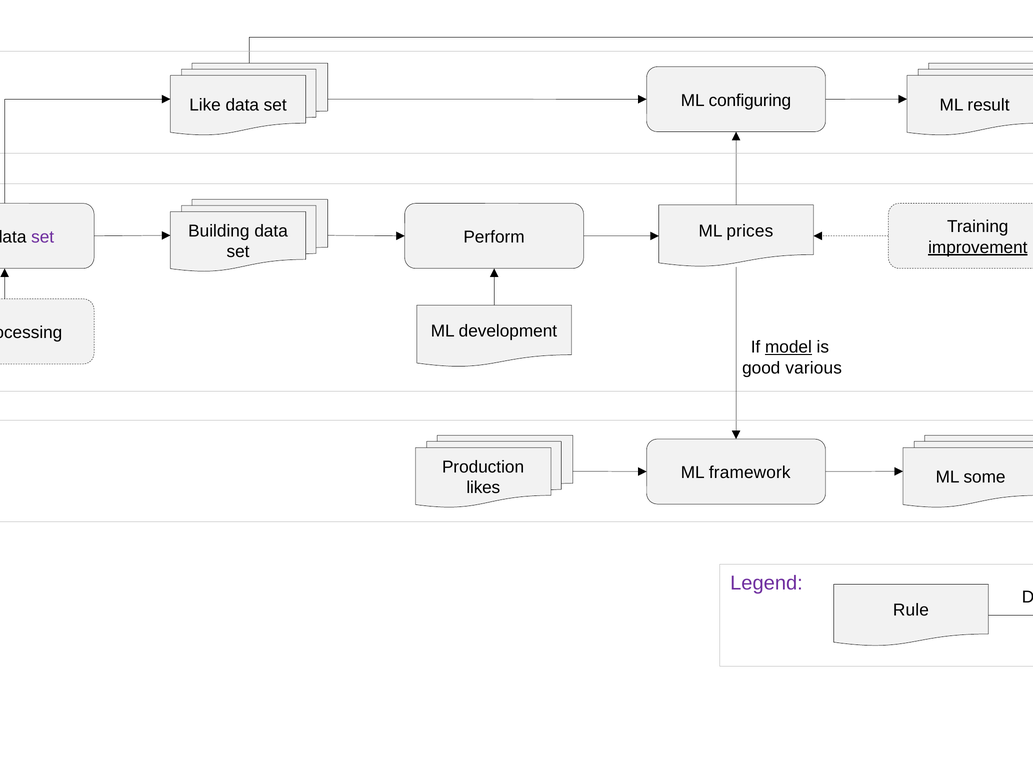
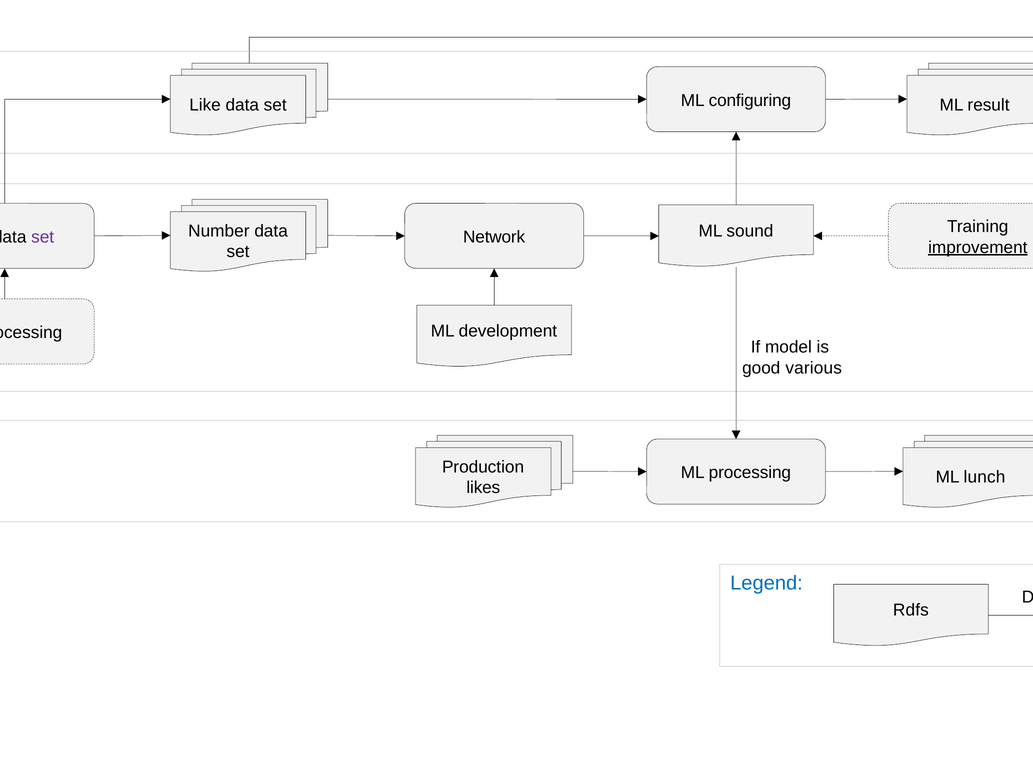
Building: Building -> Number
prices: prices -> sound
Perform: Perform -> Network
model underline: present -> none
framework: framework -> processing
some: some -> lunch
Legend colour: purple -> blue
Rule: Rule -> Rdfs
